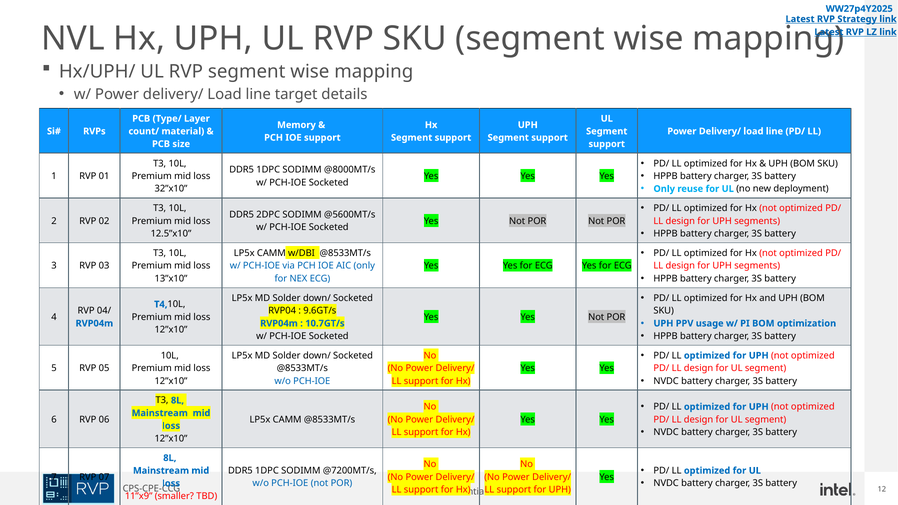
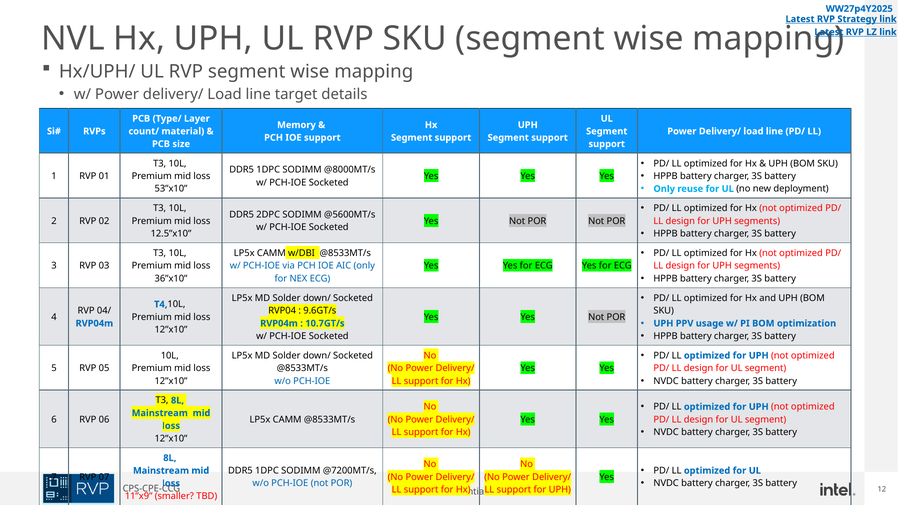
32”x10: 32”x10 -> 53”x10
13”x10: 13”x10 -> 36”x10
